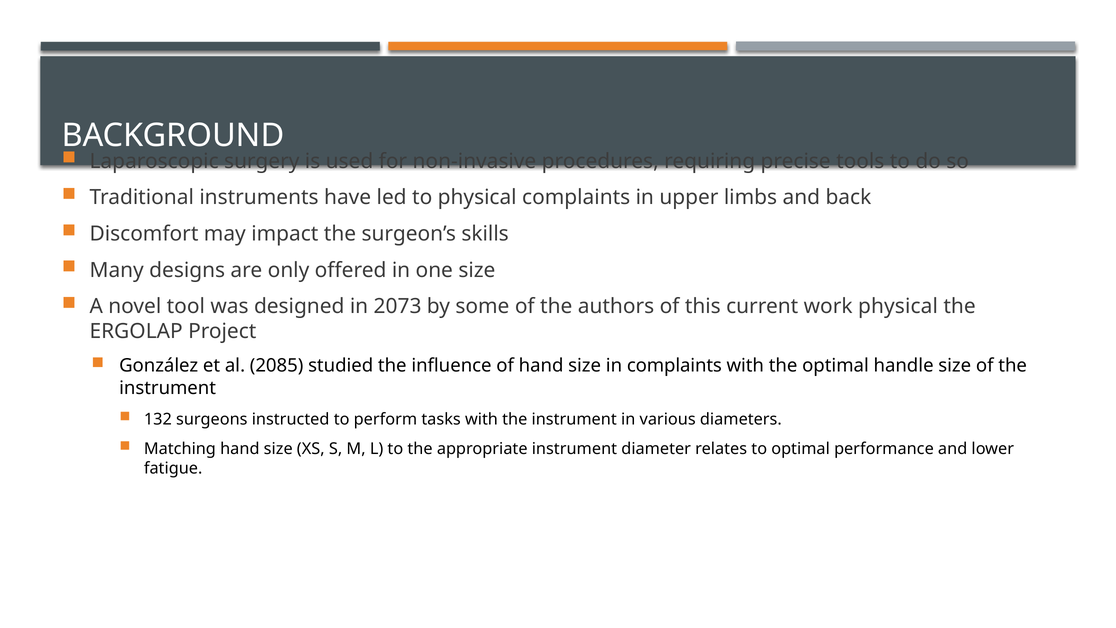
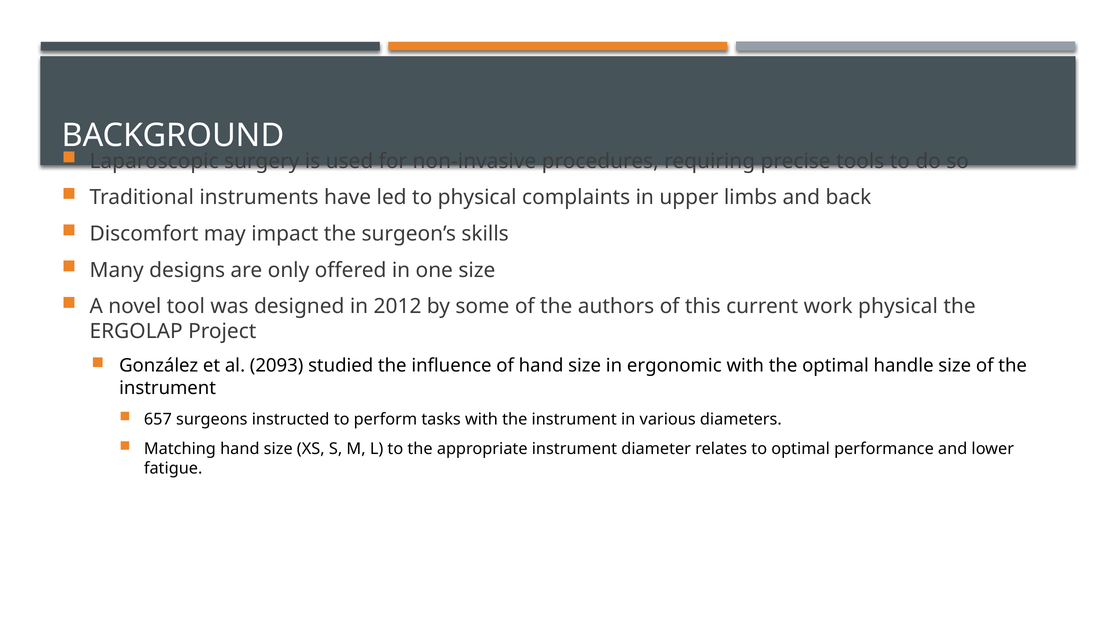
2073: 2073 -> 2012
2085: 2085 -> 2093
in complaints: complaints -> ergonomic
132: 132 -> 657
